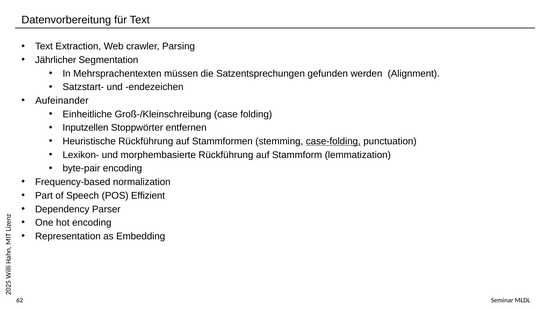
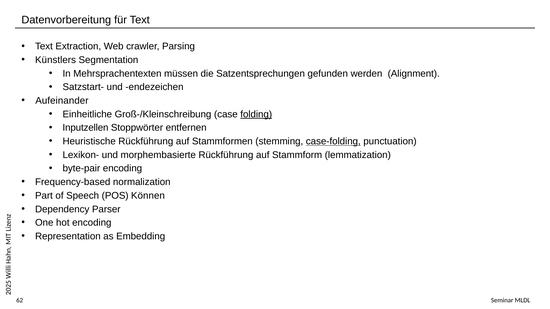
Jährlicher: Jährlicher -> Künstlers
folding underline: none -> present
Effizient: Effizient -> Können
